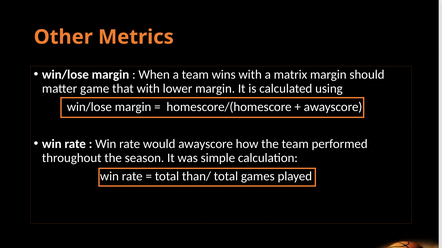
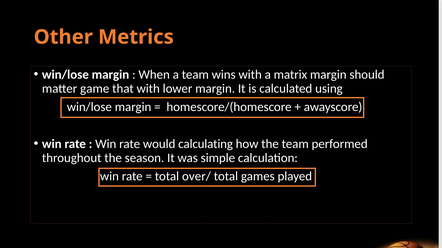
would awayscore: awayscore -> calculating
than/: than/ -> over/
